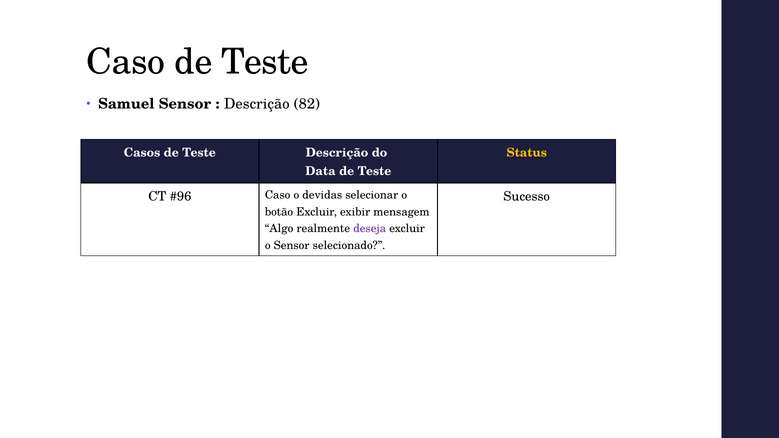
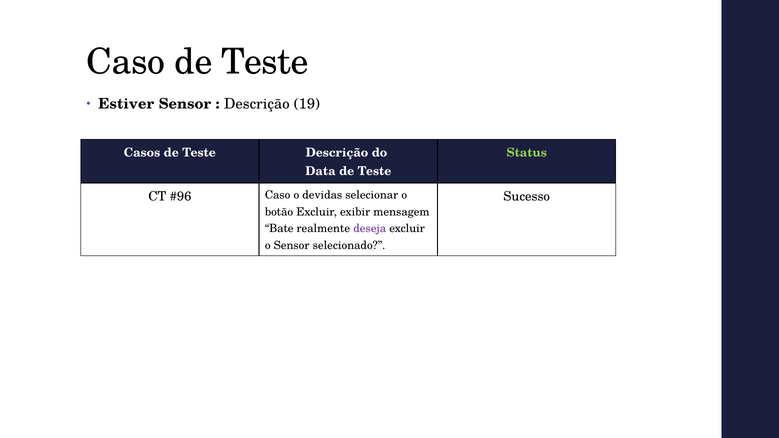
Samuel: Samuel -> Estiver
82: 82 -> 19
Status colour: yellow -> light green
Algo: Algo -> Bate
